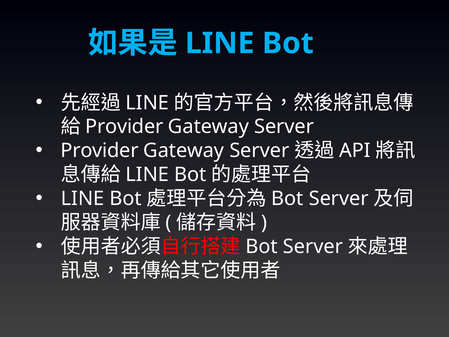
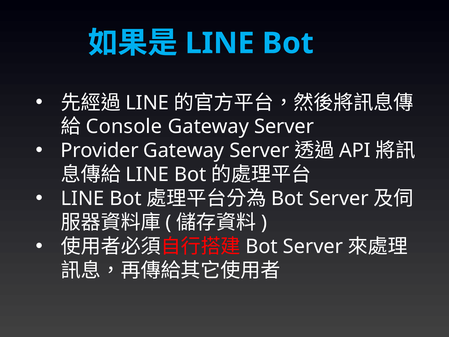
Provider at (124, 127): Provider -> Console
